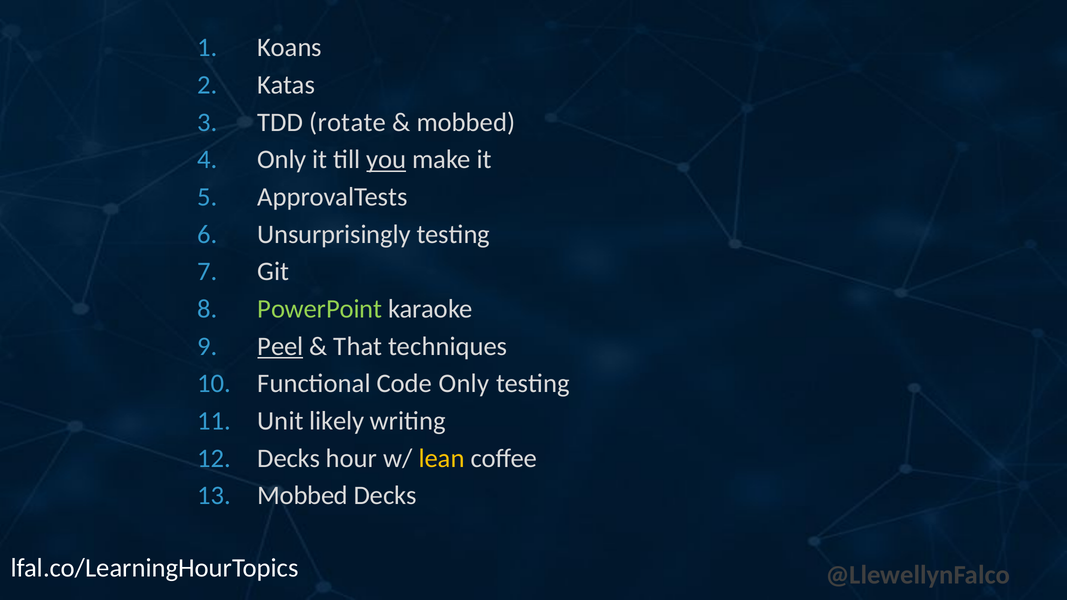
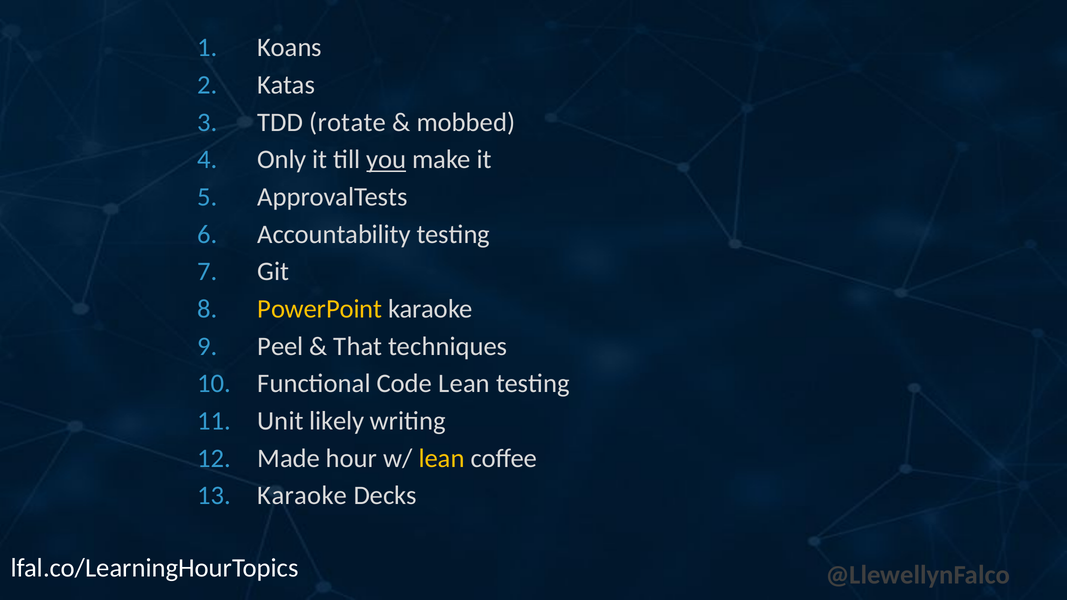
Unsurprisingly: Unsurprisingly -> Accountability
PowerPoint colour: light green -> yellow
Peel underline: present -> none
Code Only: Only -> Lean
Decks at (289, 458): Decks -> Made
Mobbed at (303, 496): Mobbed -> Karaoke
